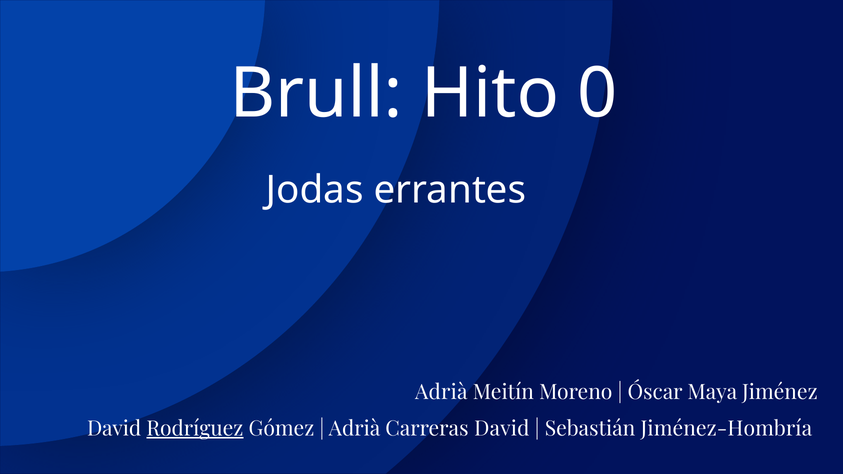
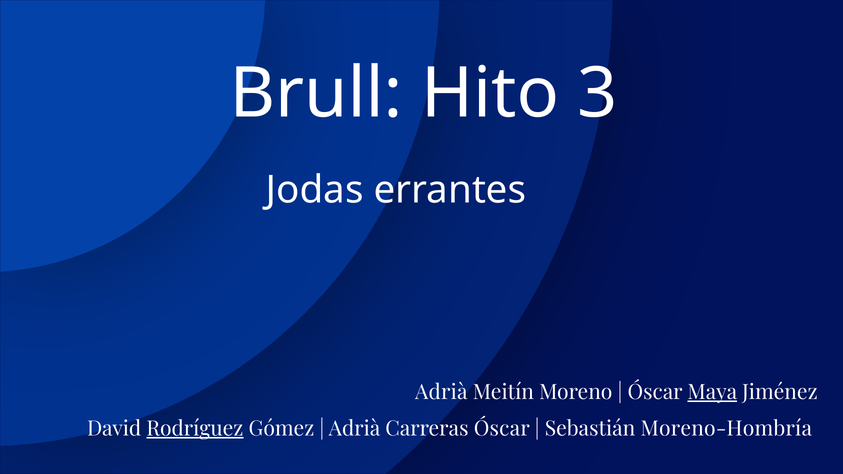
0: 0 -> 3
Maya underline: none -> present
Carreras David: David -> Óscar
Jiménez-Hombría: Jiménez-Hombría -> Moreno-Hombría
